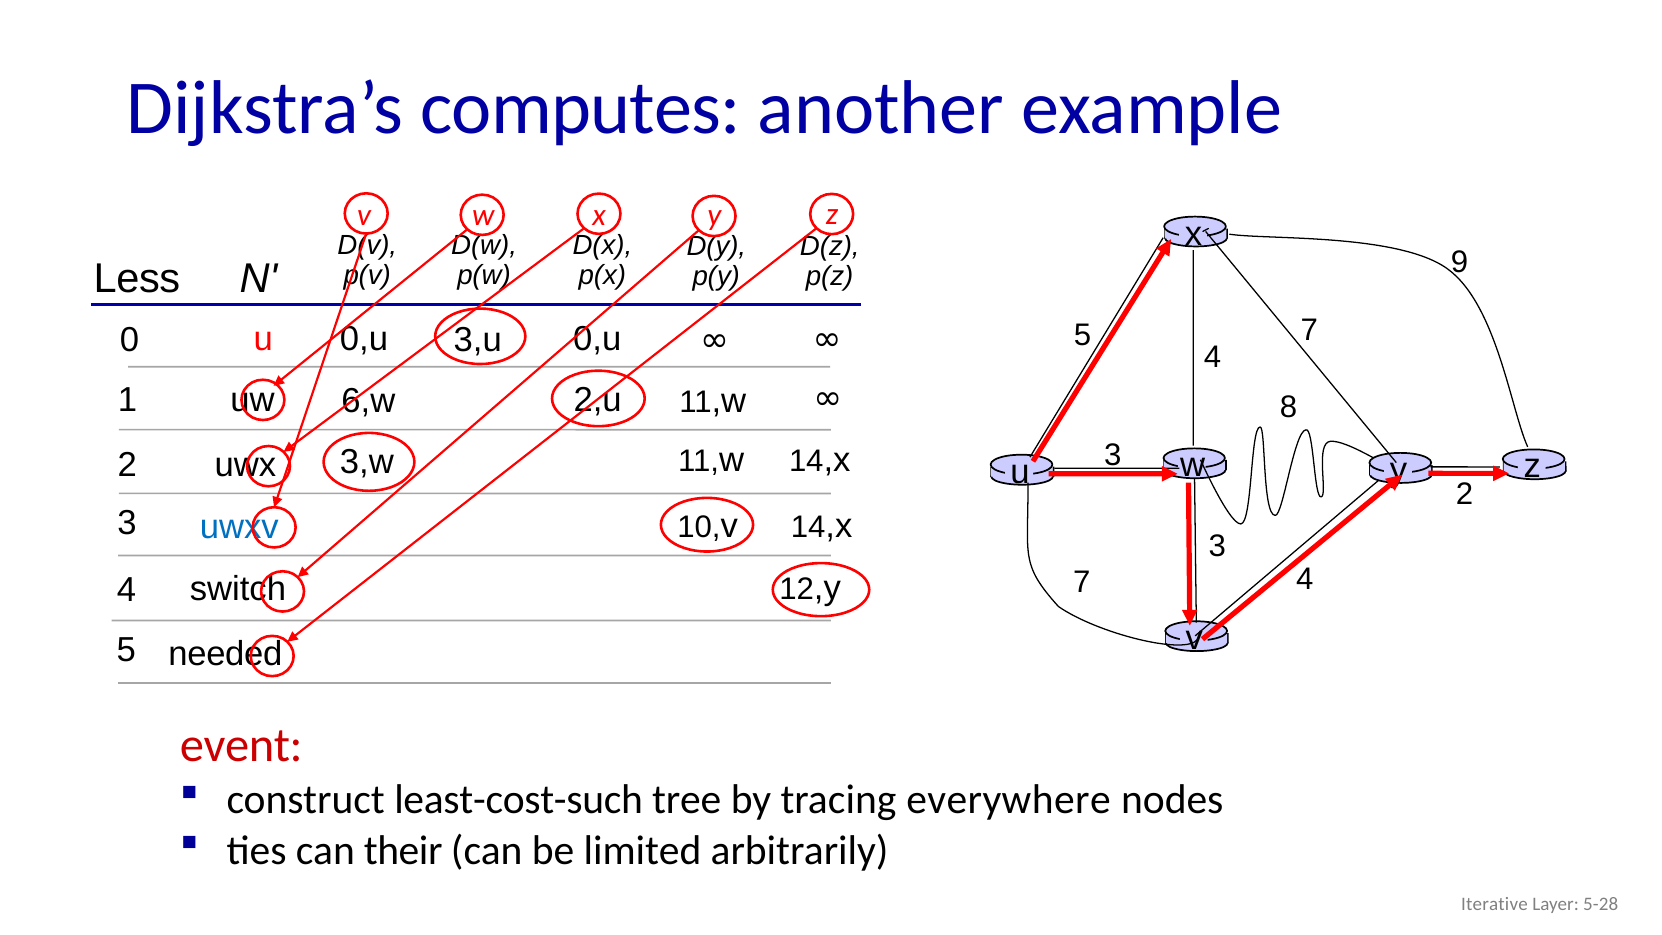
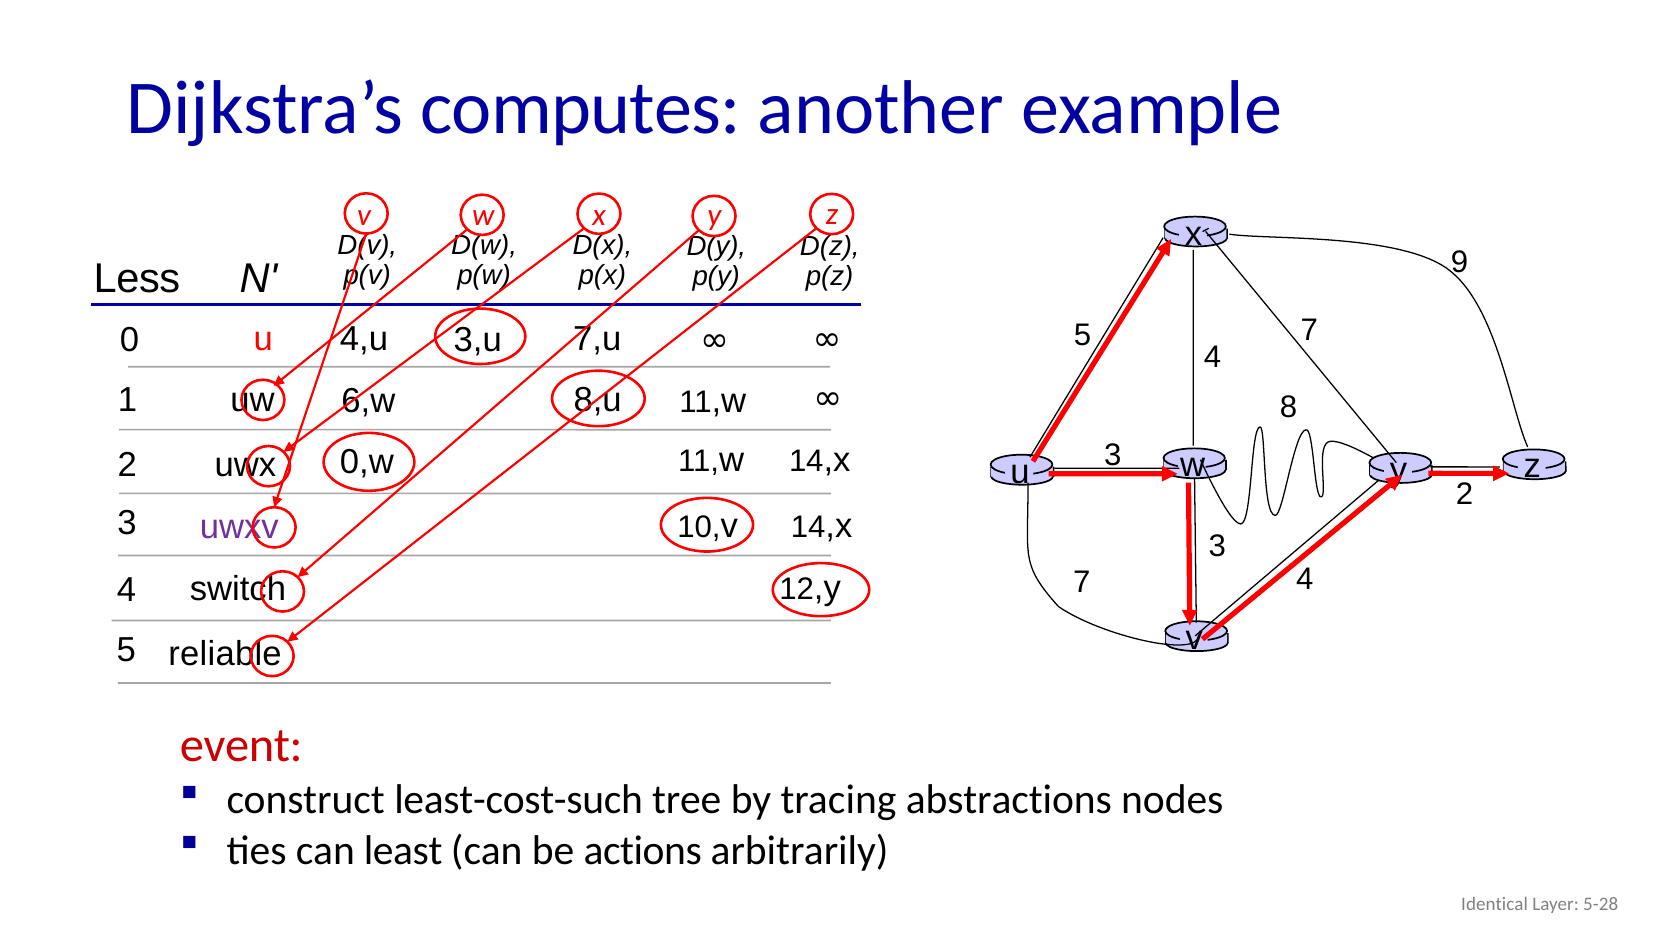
0,u at (364, 339): 0,u -> 4,u
3,u 0,u: 0,u -> 7,u
2,u: 2,u -> 8,u
3,w: 3,w -> 0,w
uwxv colour: blue -> purple
needed: needed -> reliable
everywhere: everywhere -> abstractions
their: their -> least
limited: limited -> actions
Iterative: Iterative -> Identical
